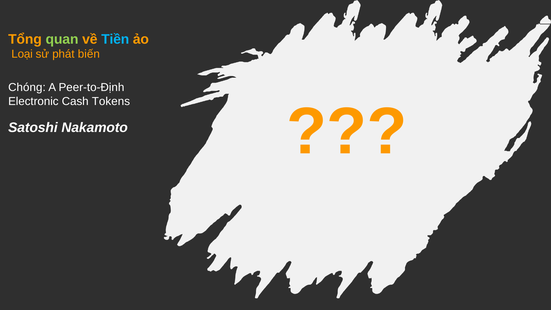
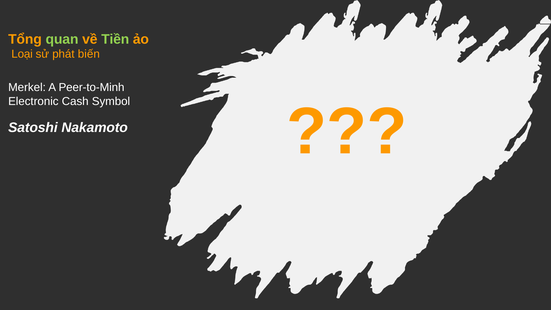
Tiền colour: light blue -> light green
Chóng: Chóng -> Merkel
Peer-to-Định: Peer-to-Định -> Peer-to-Minh
Tokens: Tokens -> Symbol
